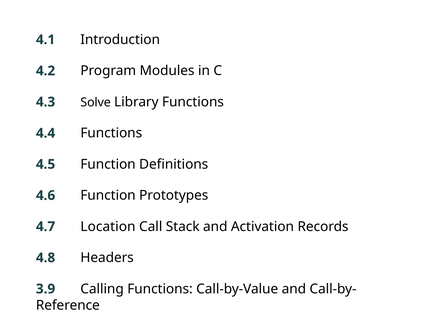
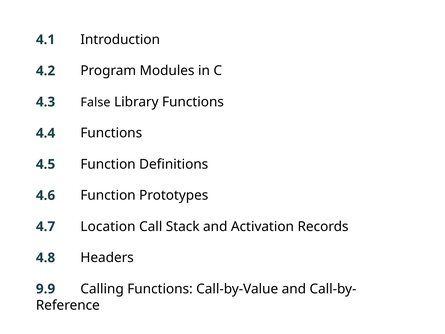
Solve: Solve -> False
3.9: 3.9 -> 9.9
